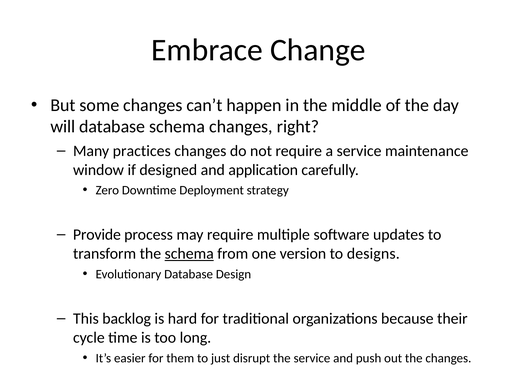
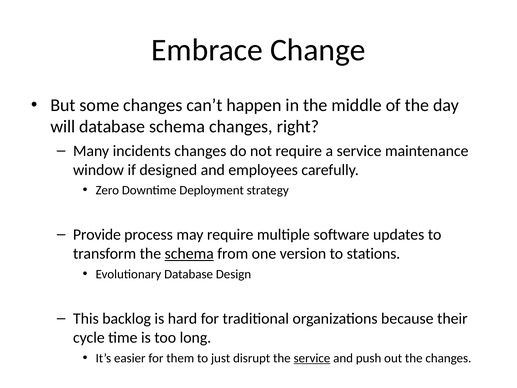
practices: practices -> incidents
application: application -> employees
designs: designs -> stations
service at (312, 358) underline: none -> present
